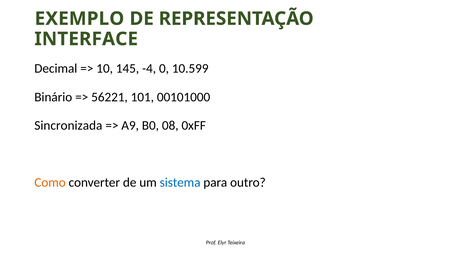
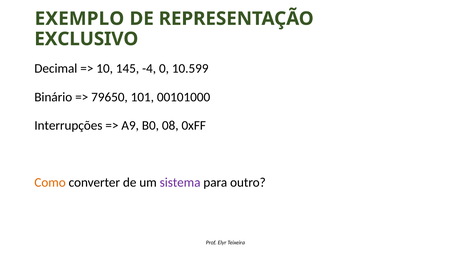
INTERFACE: INTERFACE -> EXCLUSIVO
56221: 56221 -> 79650
Sincronizada: Sincronizada -> Interrupções
sistema colour: blue -> purple
